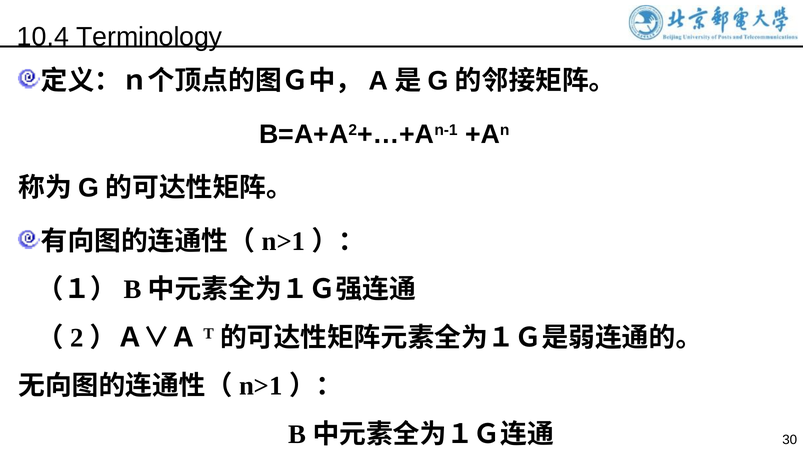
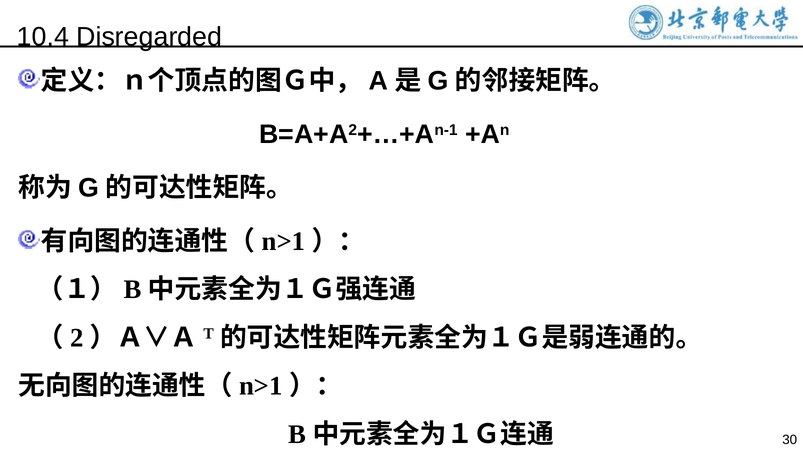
Terminology: Terminology -> Disregarded
